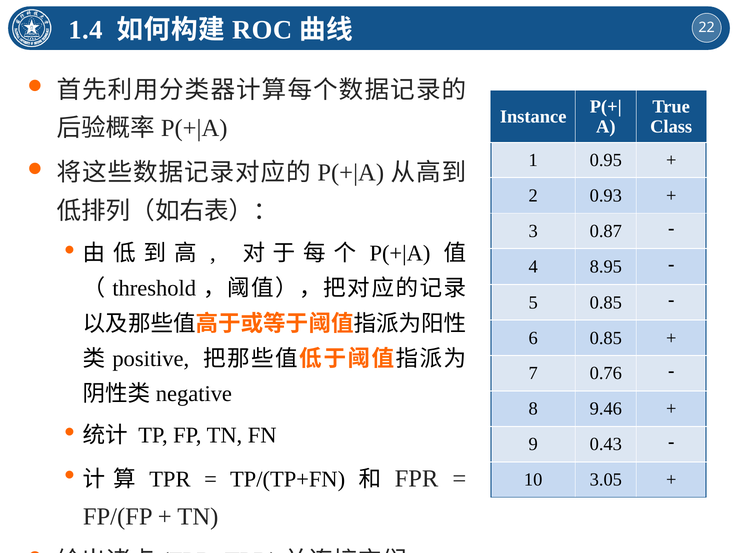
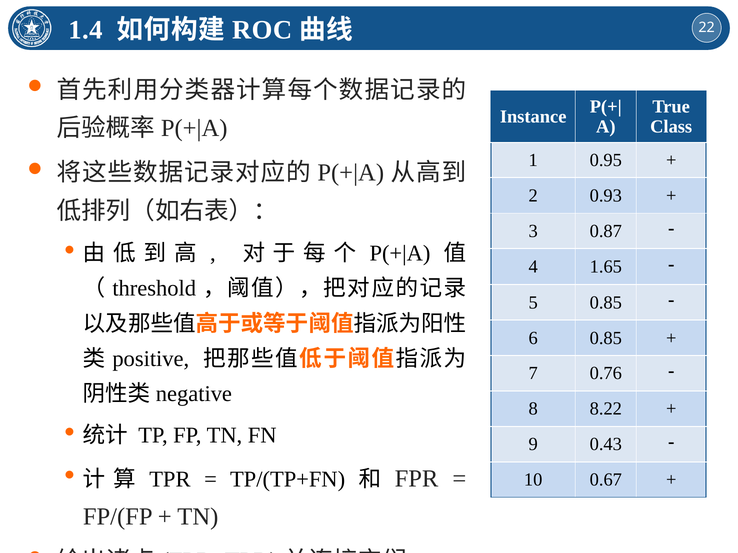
8.95: 8.95 -> 1.65
9.46: 9.46 -> 8.22
3.05: 3.05 -> 0.67
